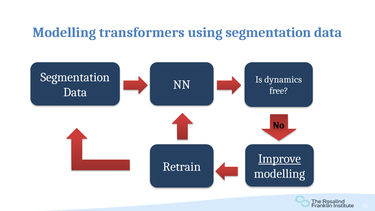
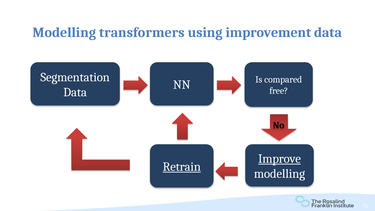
using segmentation: segmentation -> improvement
dynamics: dynamics -> compared
Retrain underline: none -> present
